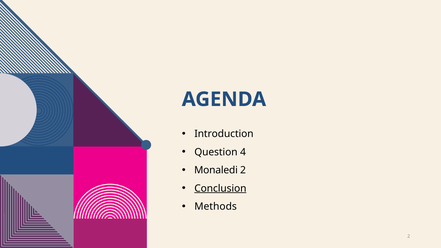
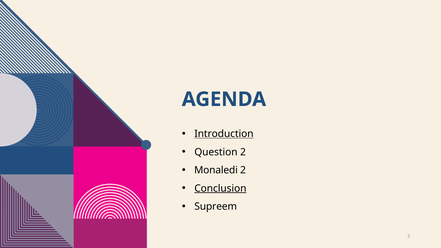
Introduction underline: none -> present
Question 4: 4 -> 2
Methods: Methods -> Supreem
